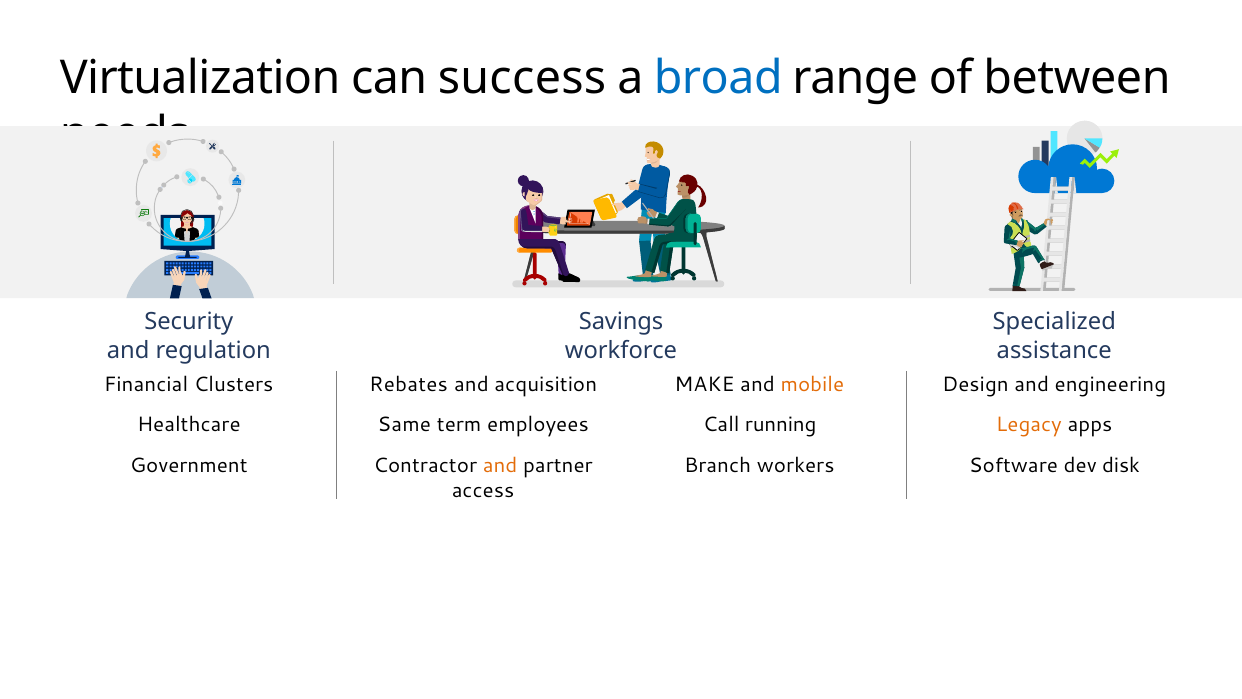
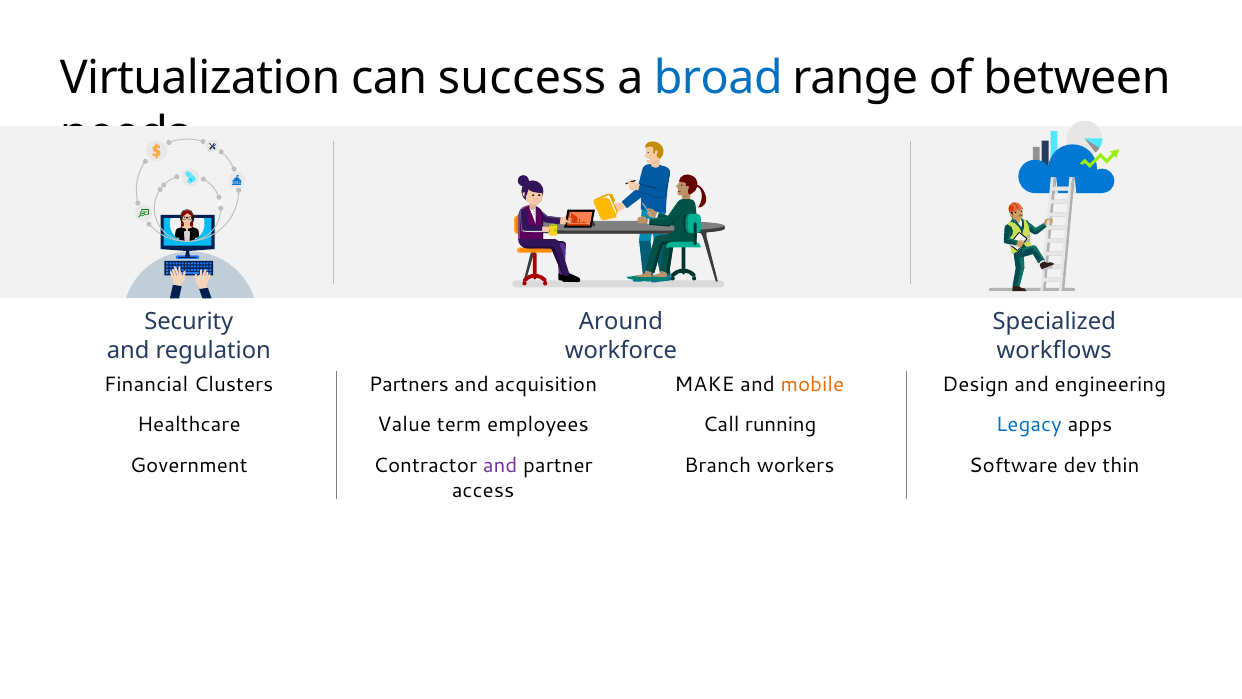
Savings: Savings -> Around
assistance: assistance -> workflows
Rebates: Rebates -> Partners
Same: Same -> Value
Legacy colour: orange -> blue
and at (500, 465) colour: orange -> purple
disk: disk -> thin
